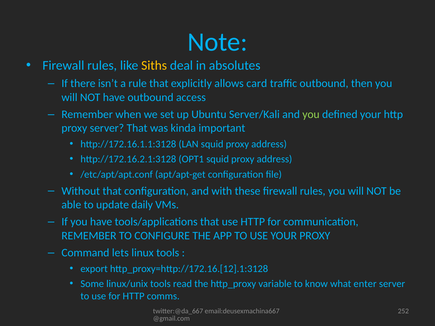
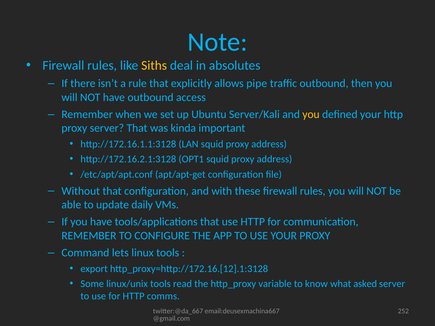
card: card -> pipe
you at (311, 115) colour: light green -> yellow
enter: enter -> asked
